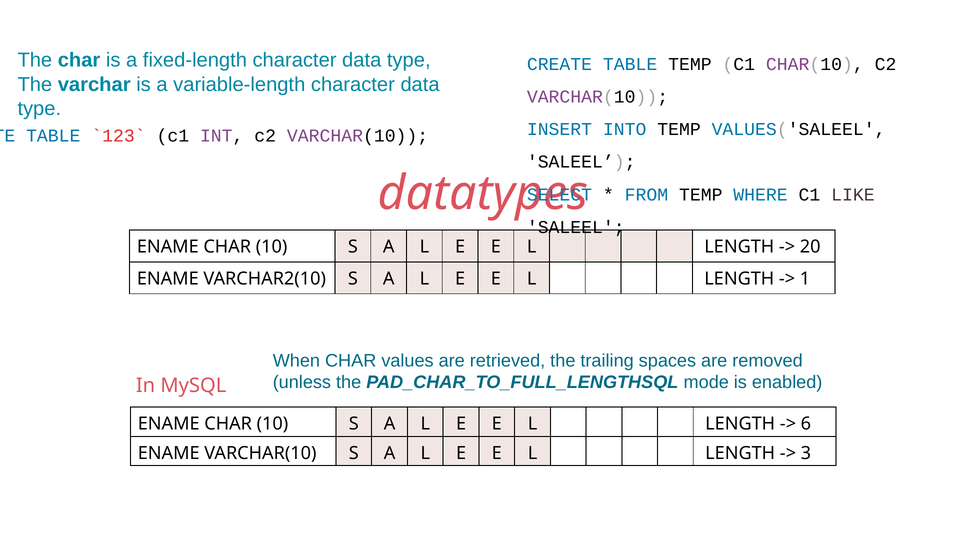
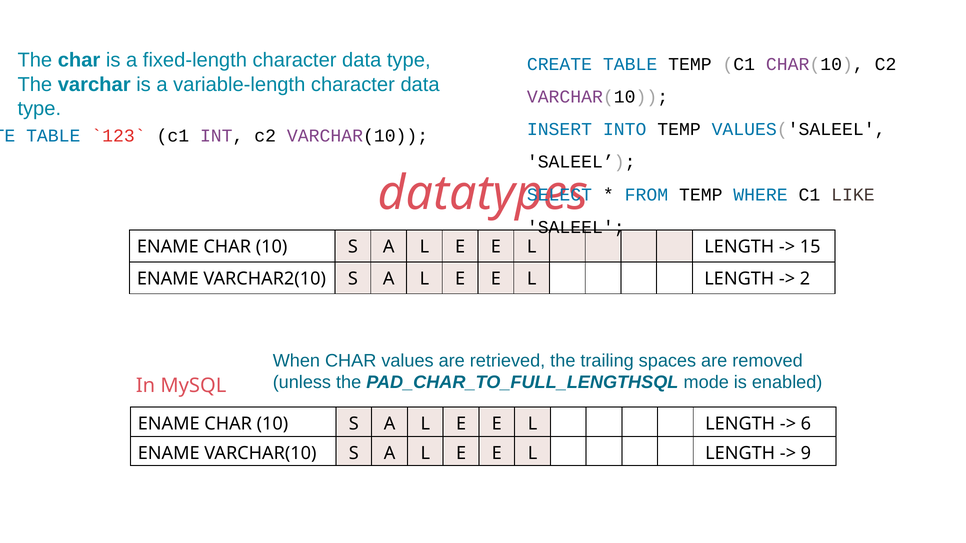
20: 20 -> 15
1: 1 -> 2
3: 3 -> 9
